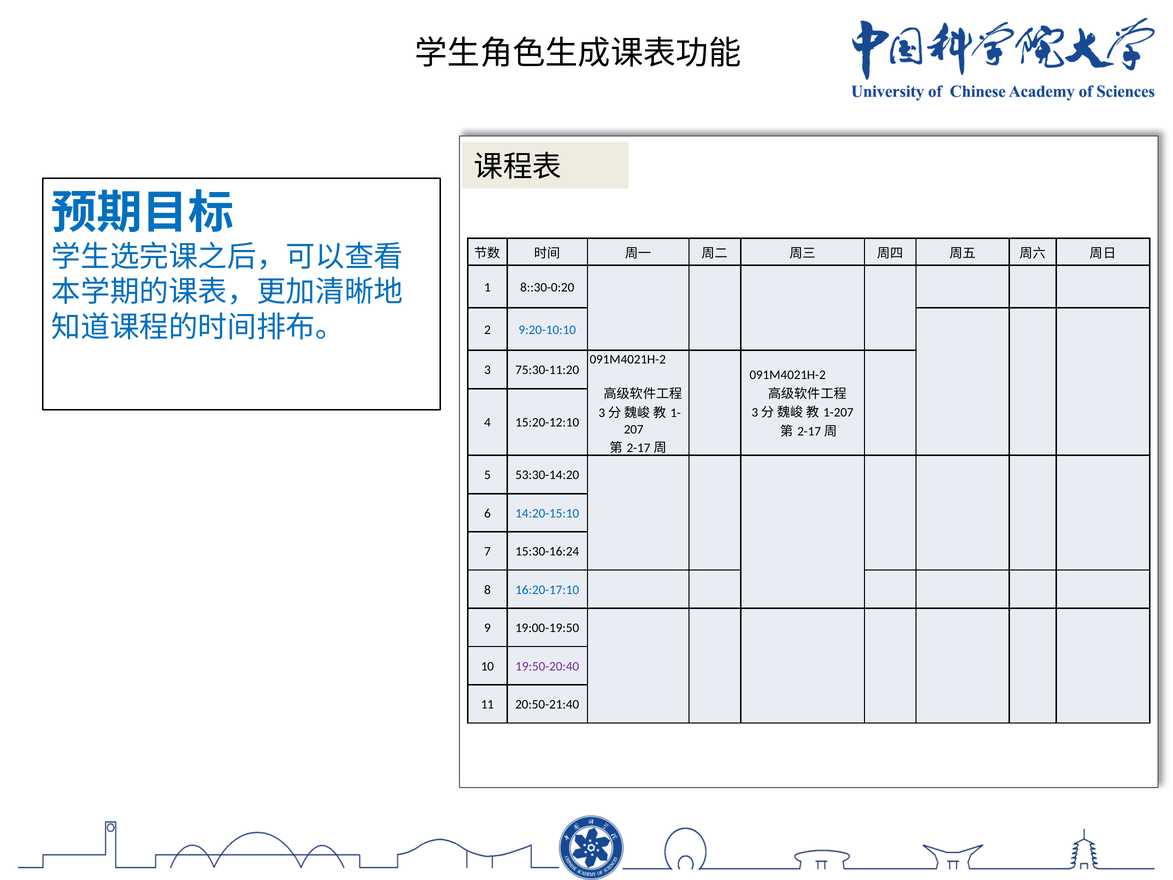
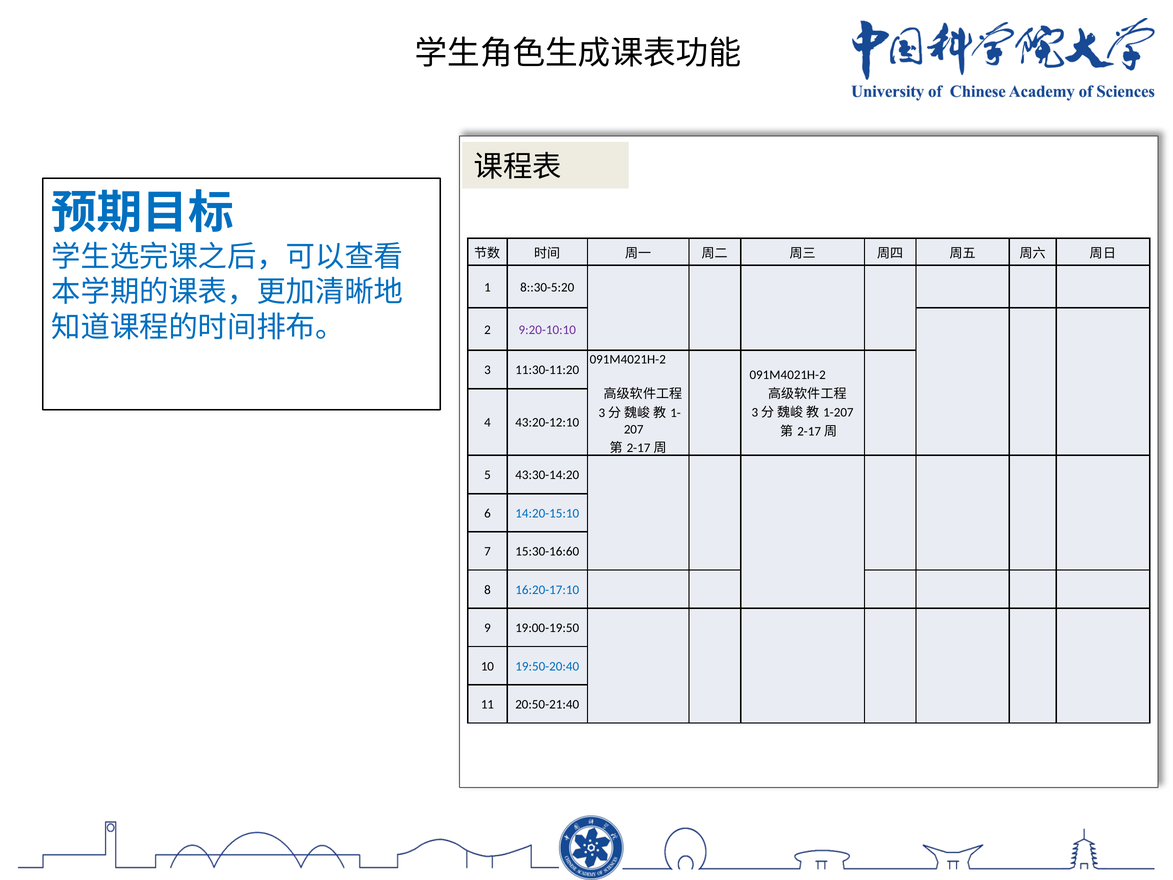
8::30-0:20: 8::30-0:20 -> 8::30-5:20
9:20-10:10 colour: blue -> purple
75:30-11:20: 75:30-11:20 -> 11:30-11:20
15:20-12:10: 15:20-12:10 -> 43:20-12:10
53:30-14:20: 53:30-14:20 -> 43:30-14:20
15:30-16:24: 15:30-16:24 -> 15:30-16:60
19:50-20:40 colour: purple -> blue
